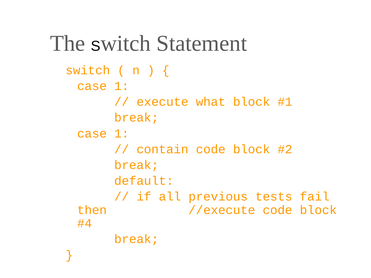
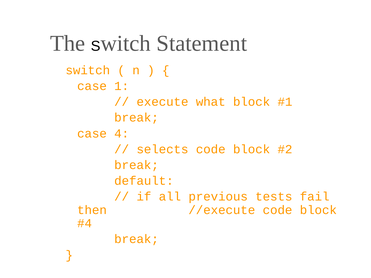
1 at (122, 134): 1 -> 4
contain: contain -> selects
